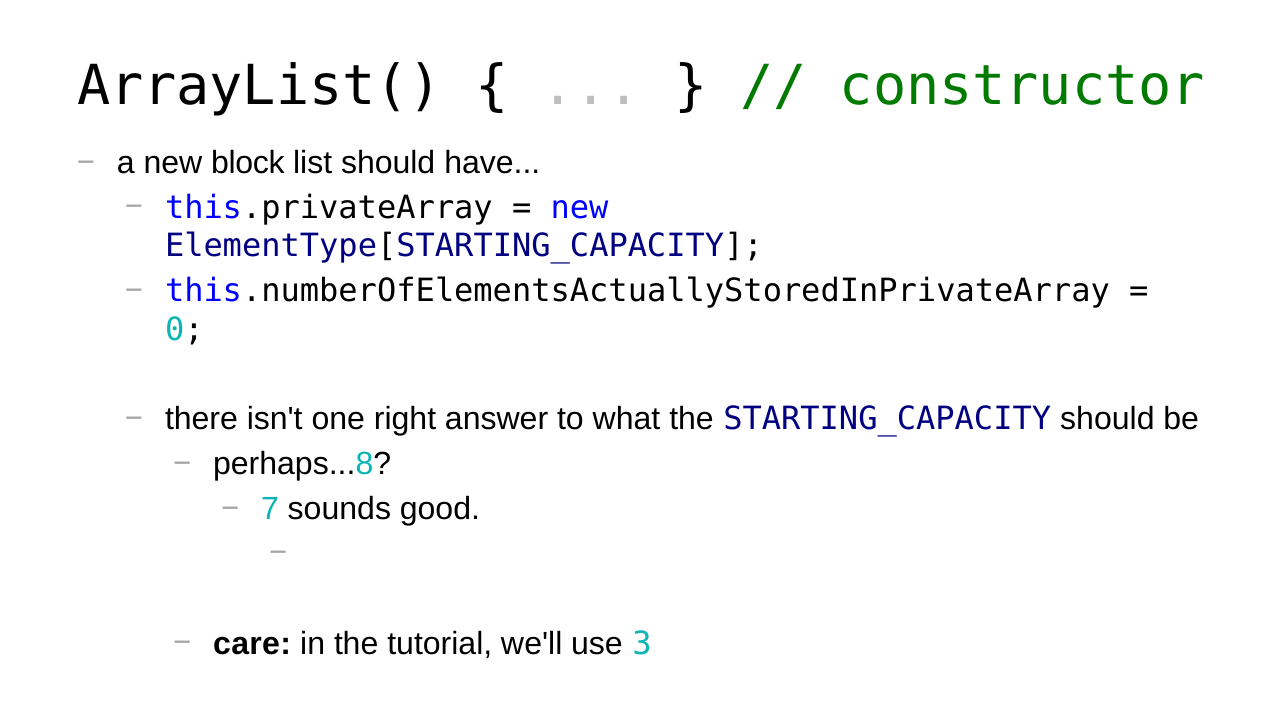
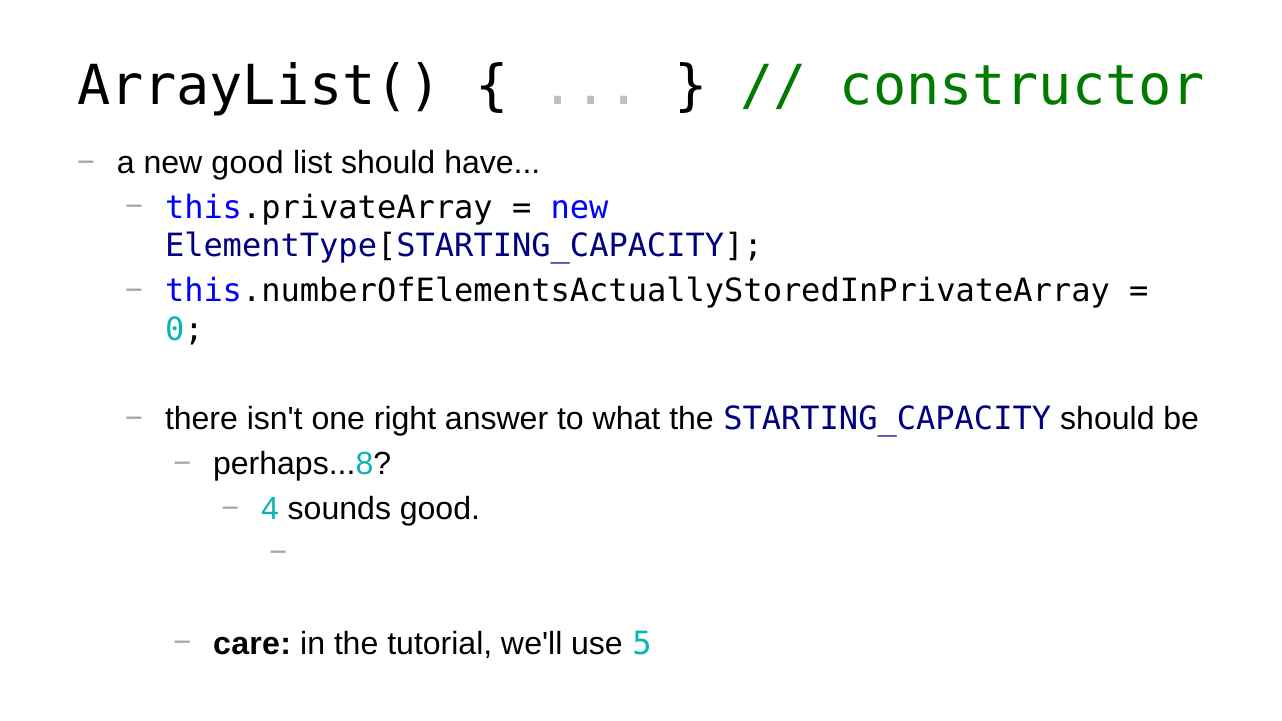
new block: block -> good
7: 7 -> 4
3: 3 -> 5
